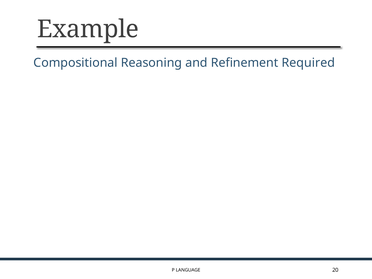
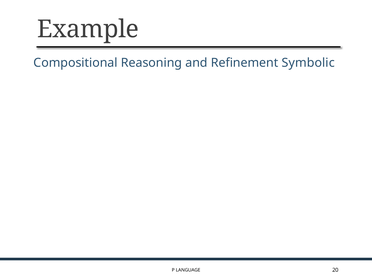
Required: Required -> Symbolic
